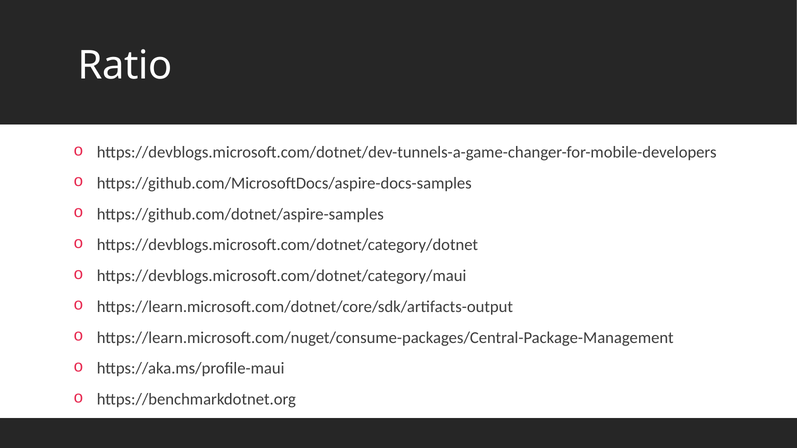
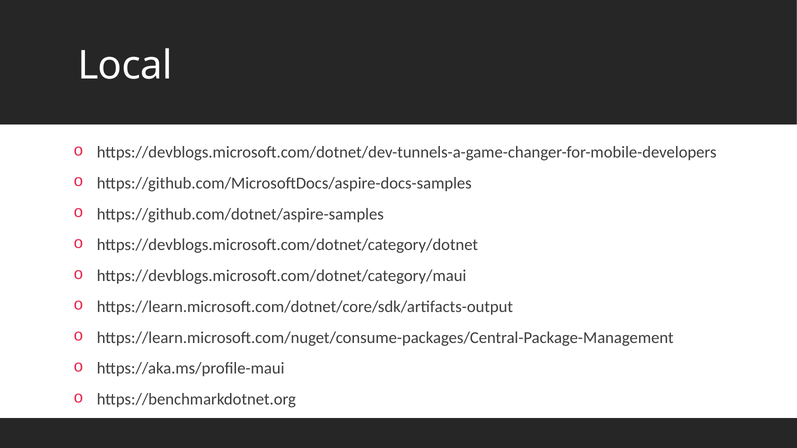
Ratio: Ratio -> Local
